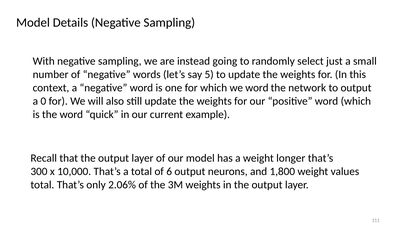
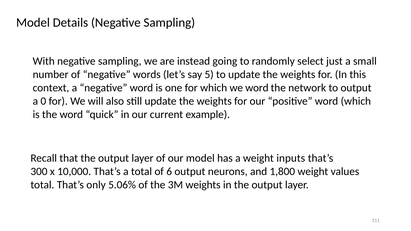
longer: longer -> inputs
2.06%: 2.06% -> 5.06%
